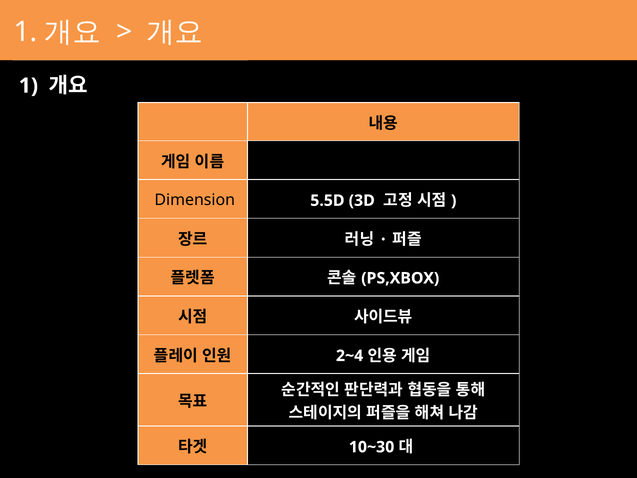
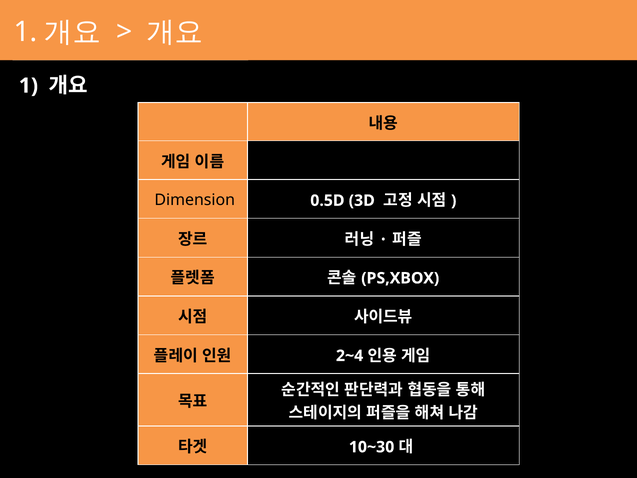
5.5D: 5.5D -> 0.5D
